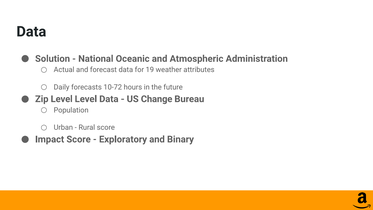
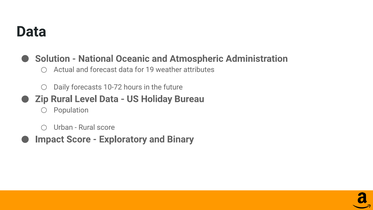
Zip Level: Level -> Rural
Change: Change -> Holiday
